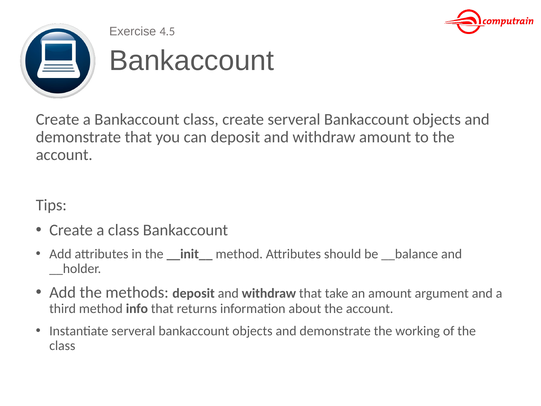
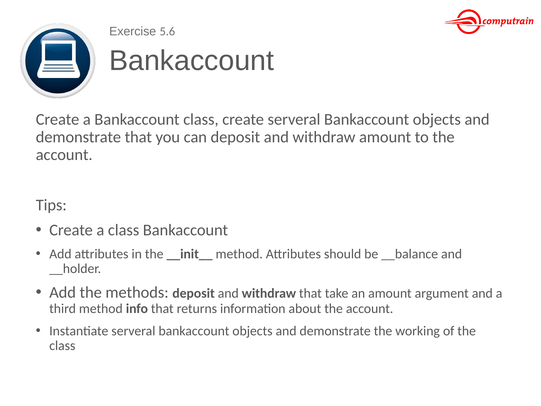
4.5: 4.5 -> 5.6
